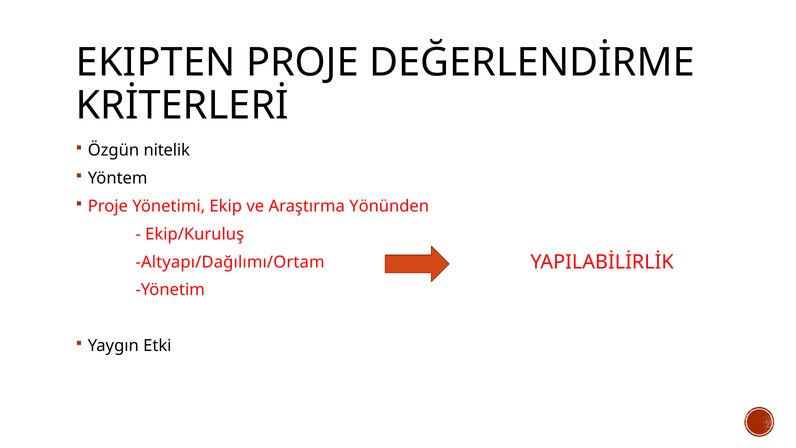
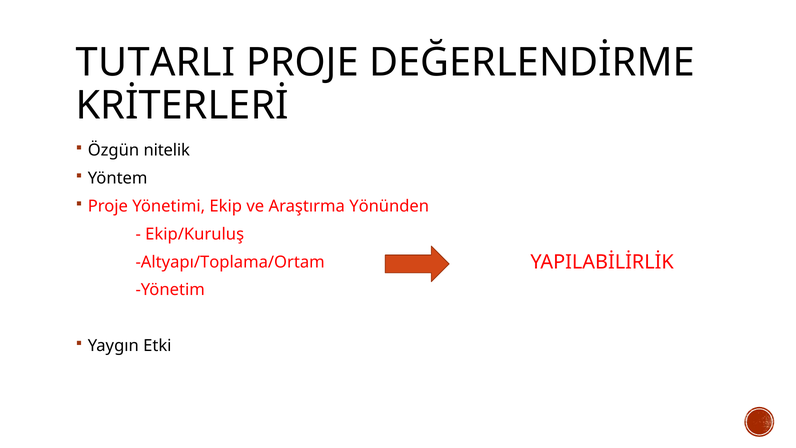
EKIPTEN: EKIPTEN -> TUTARLI
Altyapı/Dağılımı/Ortam: Altyapı/Dağılımı/Ortam -> Altyapı/Toplama/Ortam
